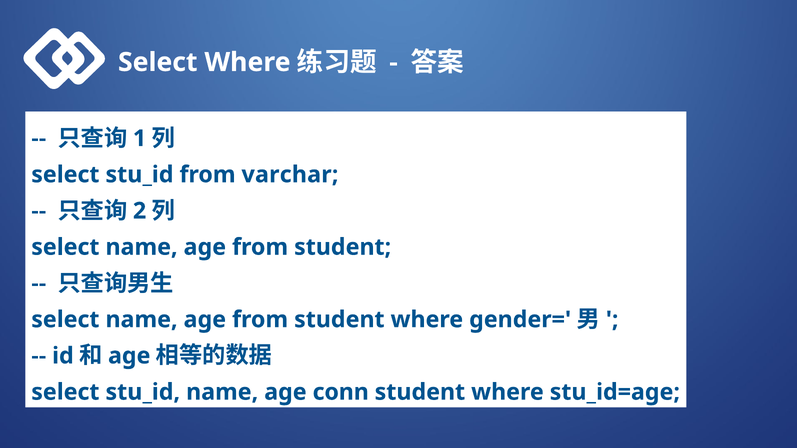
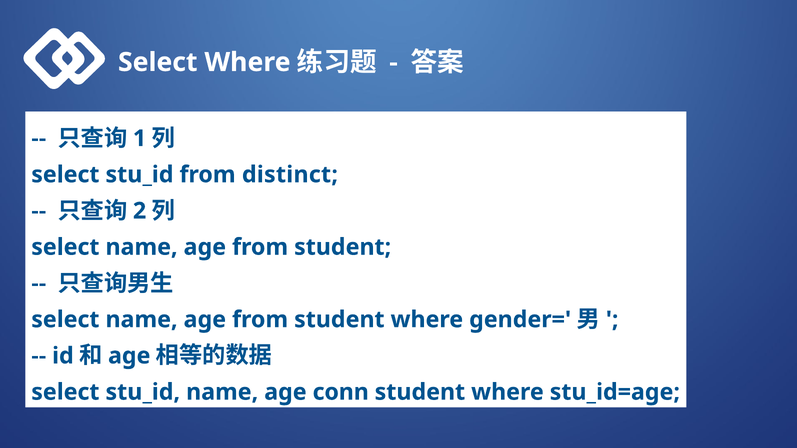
varchar: varchar -> distinct
